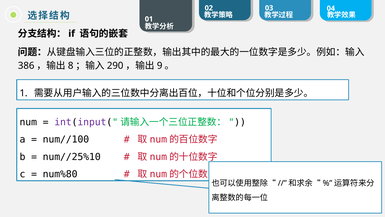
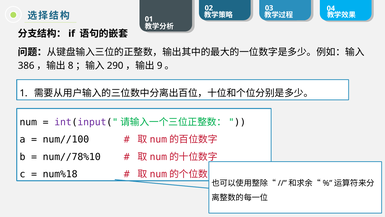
num//25%10: num//25%10 -> num//78%10
num%80: num%80 -> num%18
